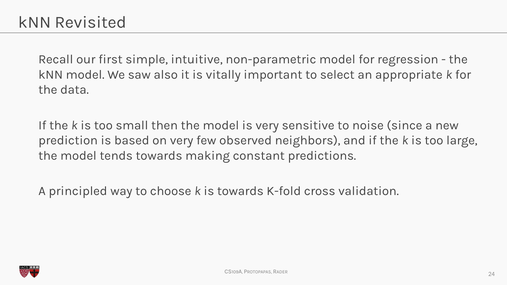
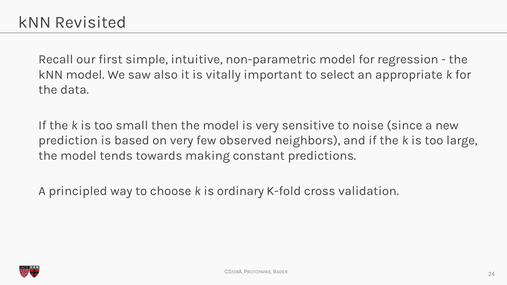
is towards: towards -> ordinary
